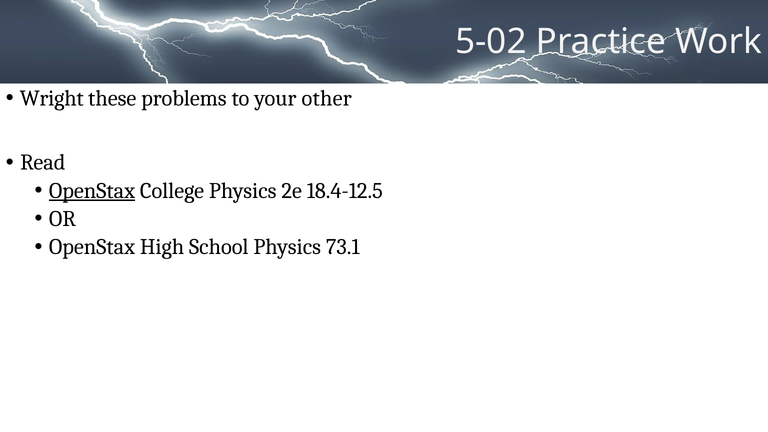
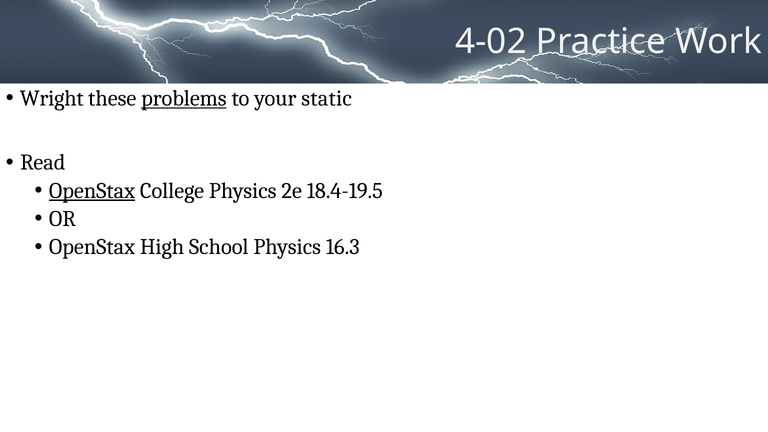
5-02: 5-02 -> 4-02
problems underline: none -> present
other: other -> static
18.4-12.5: 18.4-12.5 -> 18.4-19.5
73.1: 73.1 -> 16.3
